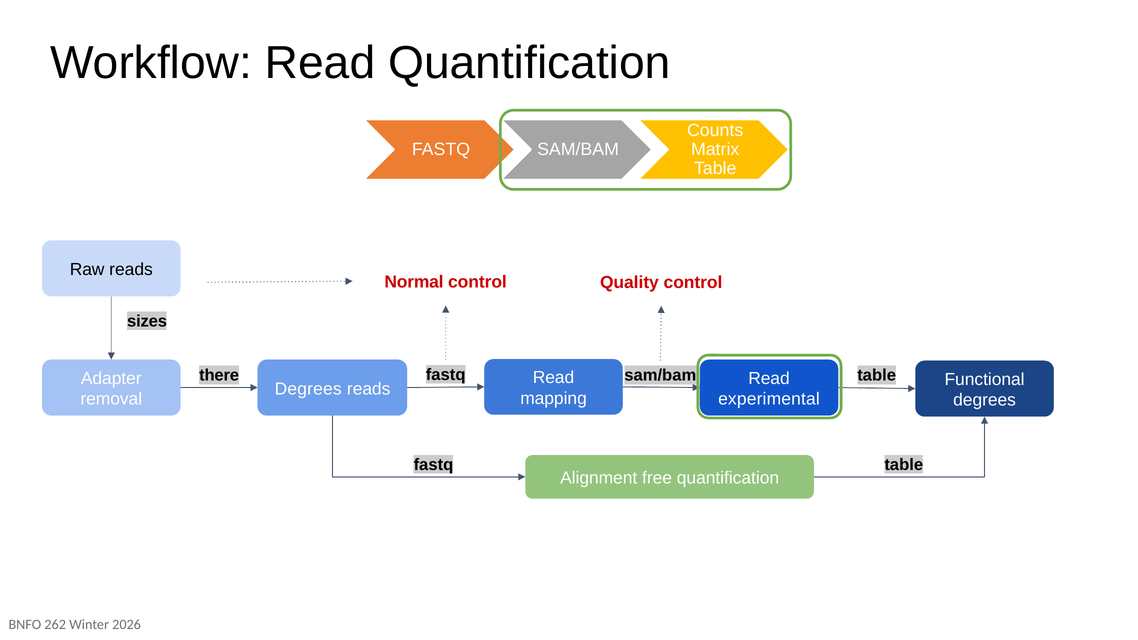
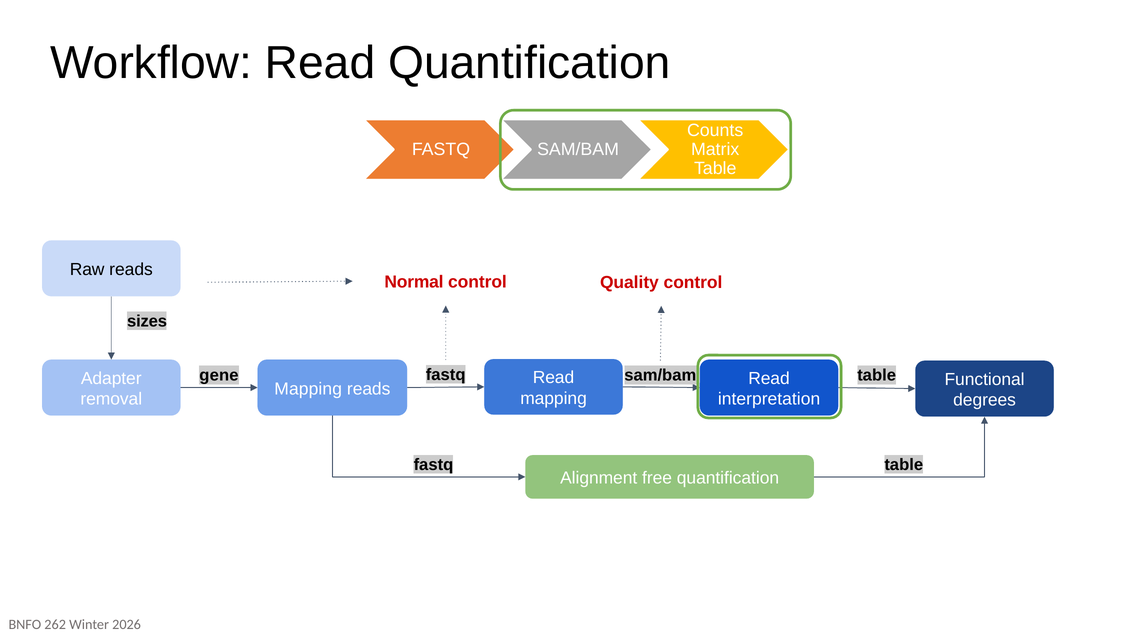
there: there -> gene
Degrees at (308, 389): Degrees -> Mapping
experimental: experimental -> interpretation
